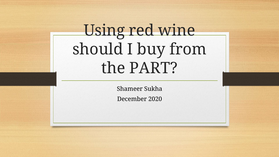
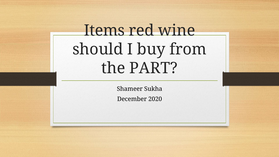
Using: Using -> Items
